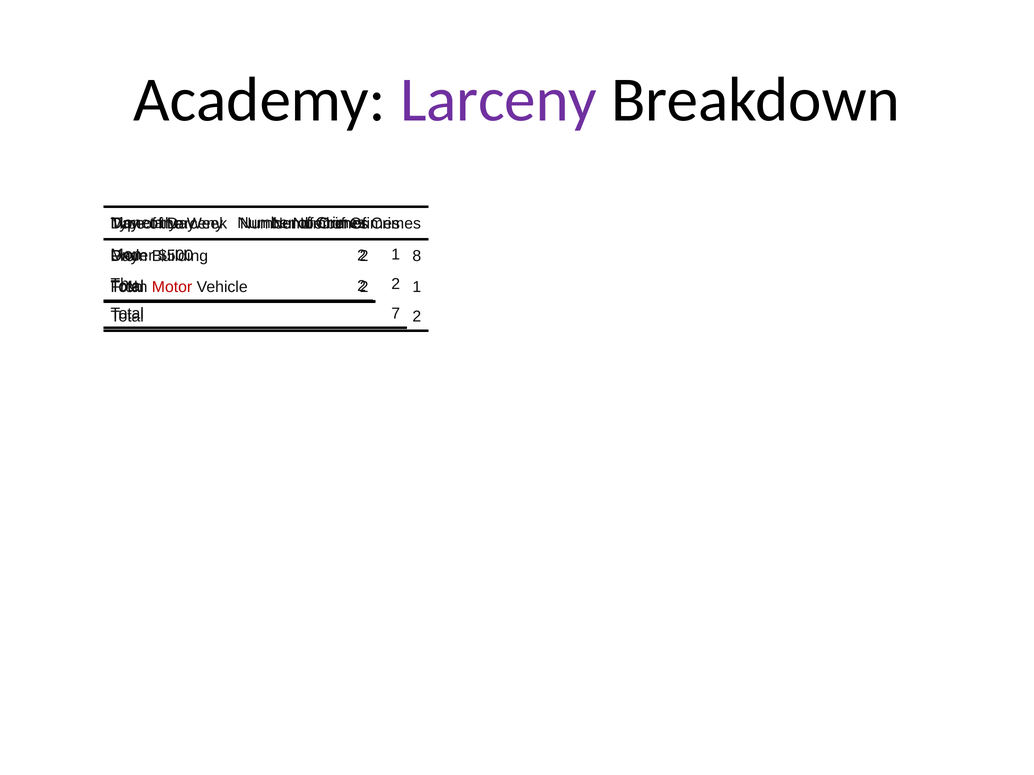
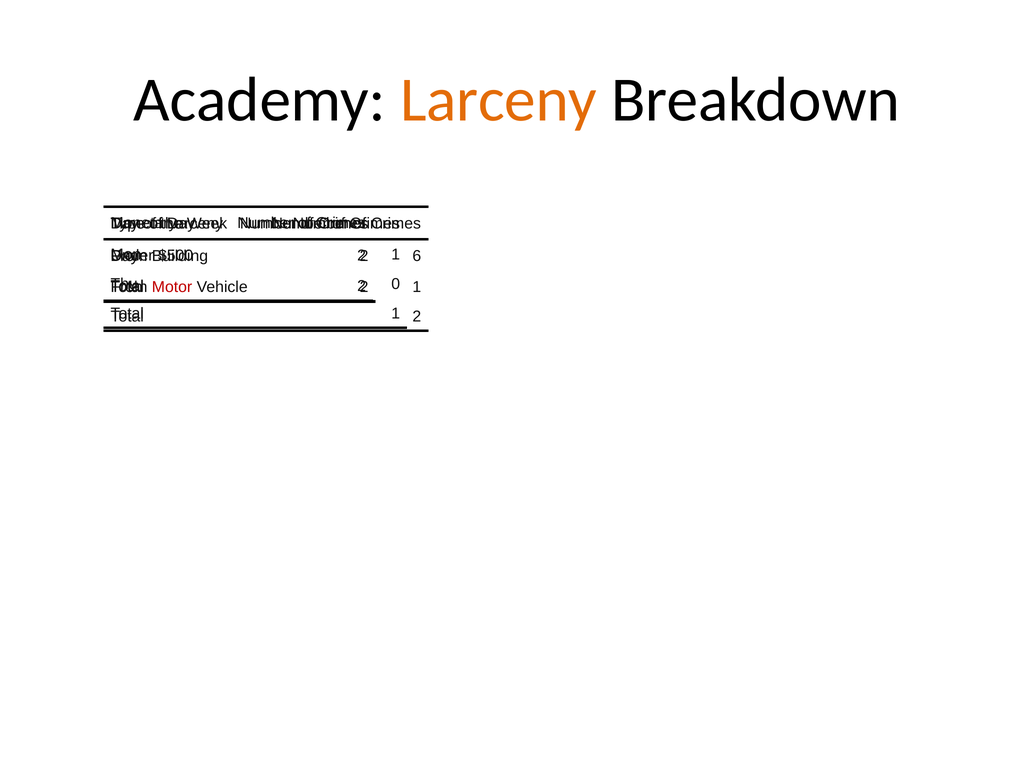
Larceny at (499, 100) colour: purple -> orange
8: 8 -> 6
2 at (396, 284): 2 -> 0
7 at (396, 314): 7 -> 1
